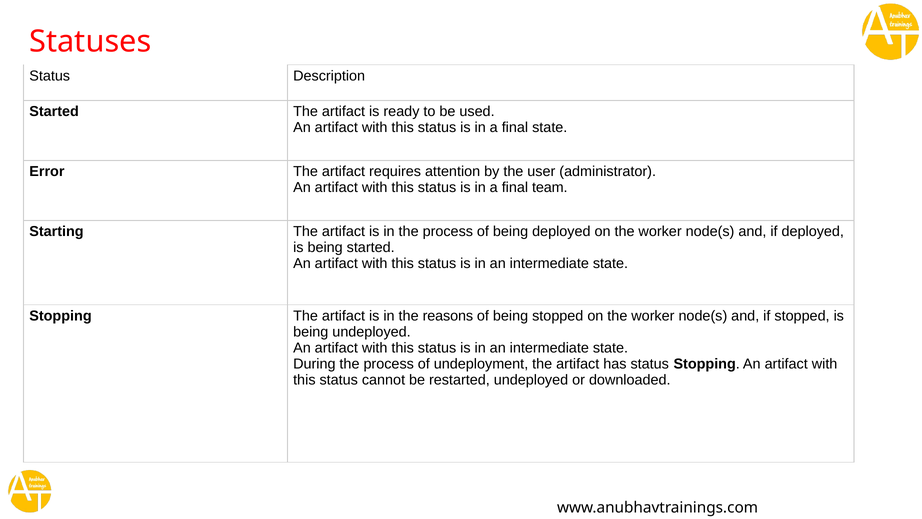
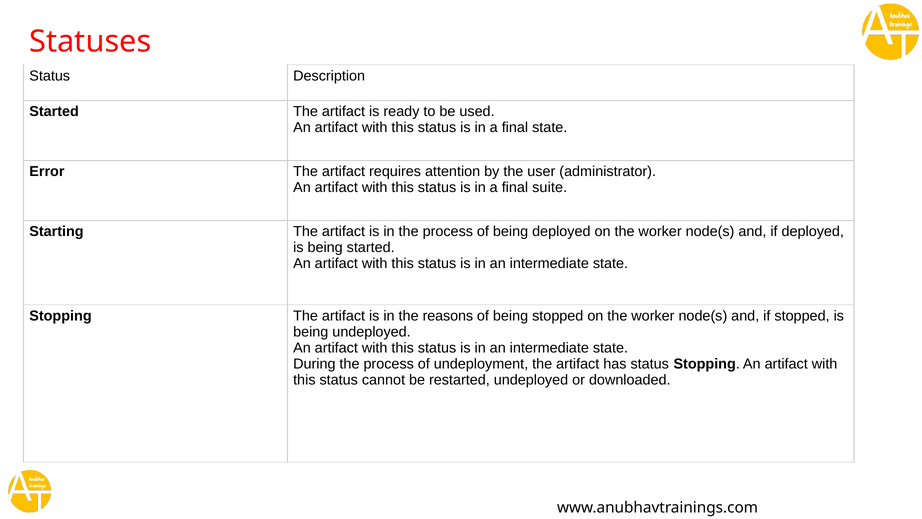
team: team -> suite
